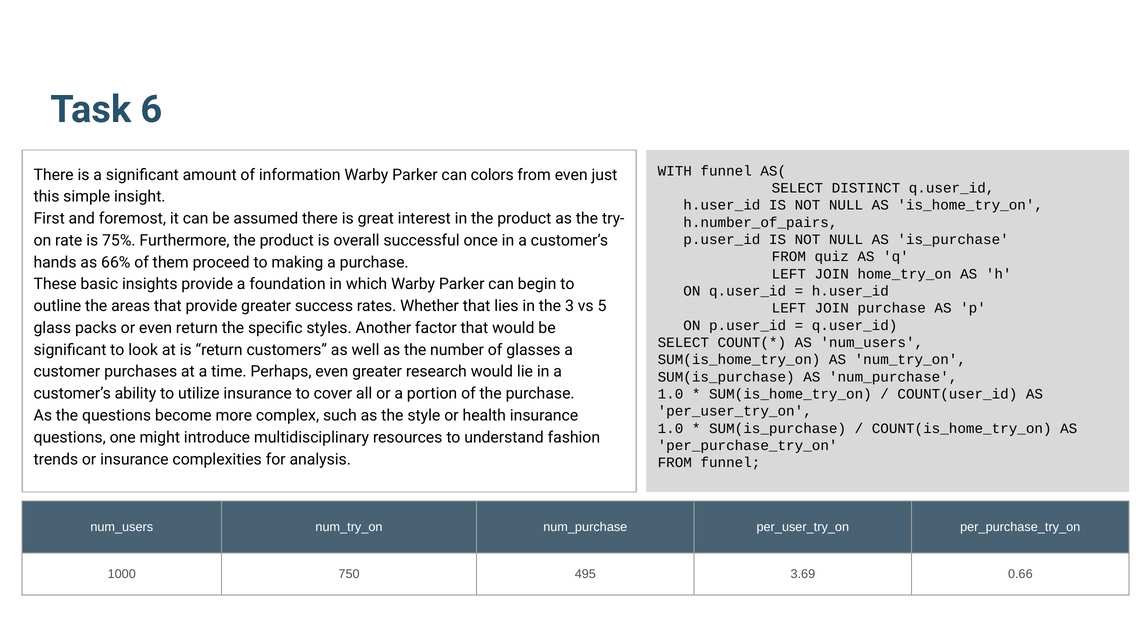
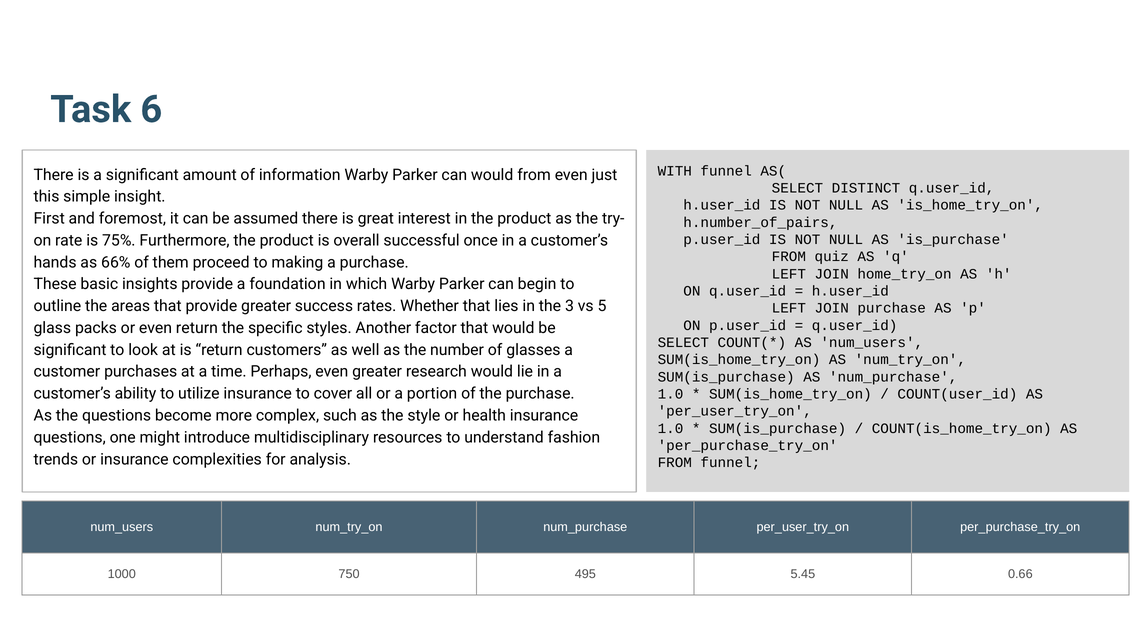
can colors: colors -> would
3.69: 3.69 -> 5.45
